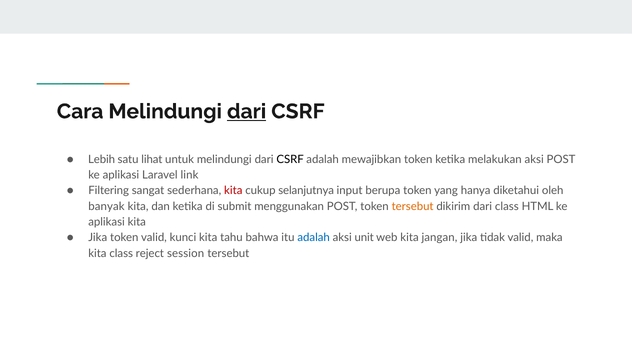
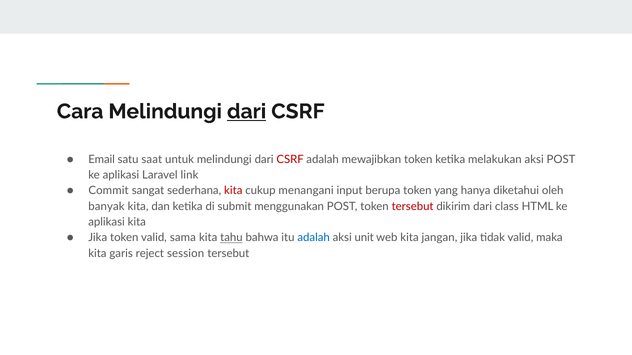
Lebih: Lebih -> Email
lihat: lihat -> saat
CSRF at (290, 160) colour: black -> red
Filtering: Filtering -> Commit
selanjutnya: selanjutnya -> menangani
tersebut at (413, 207) colour: orange -> red
kunci: kunci -> sama
tahu underline: none -> present
kita class: class -> garis
